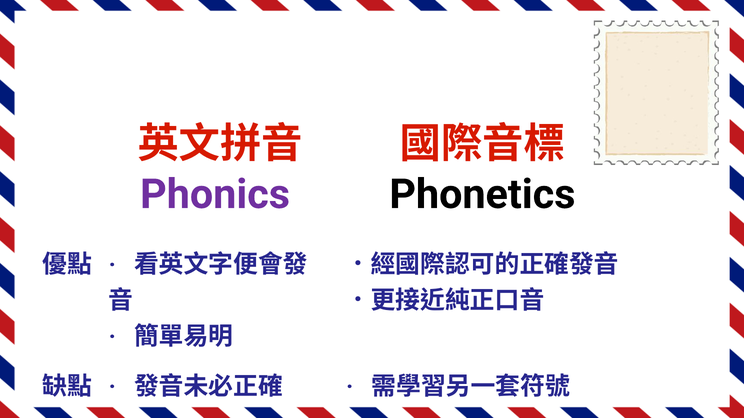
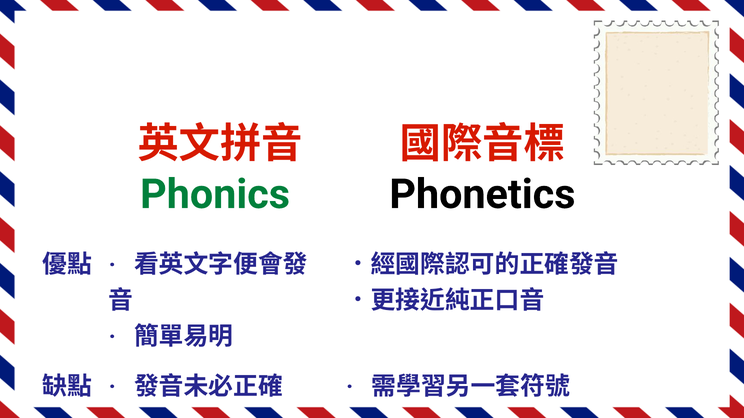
Phonics colour: purple -> green
